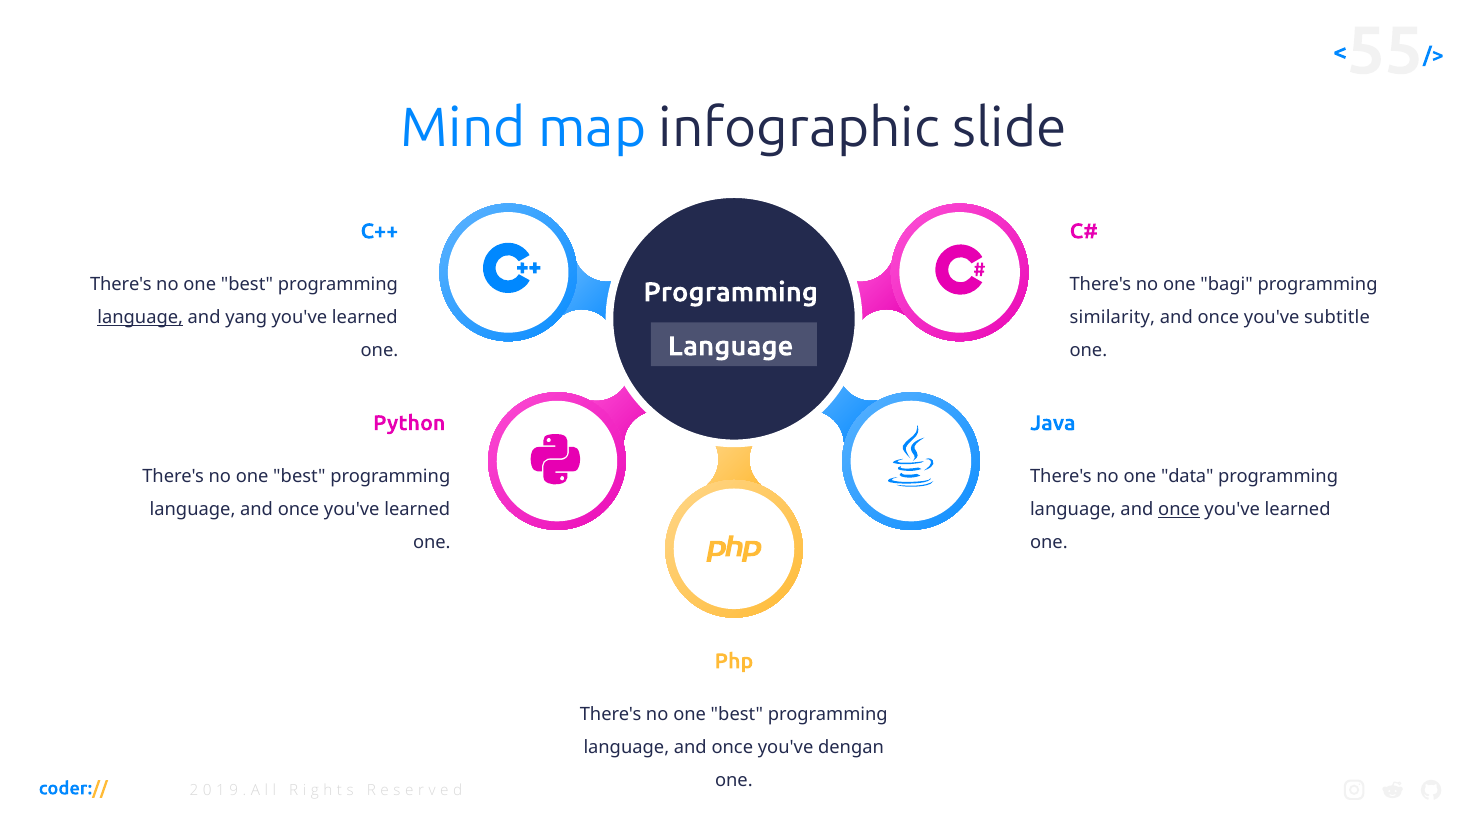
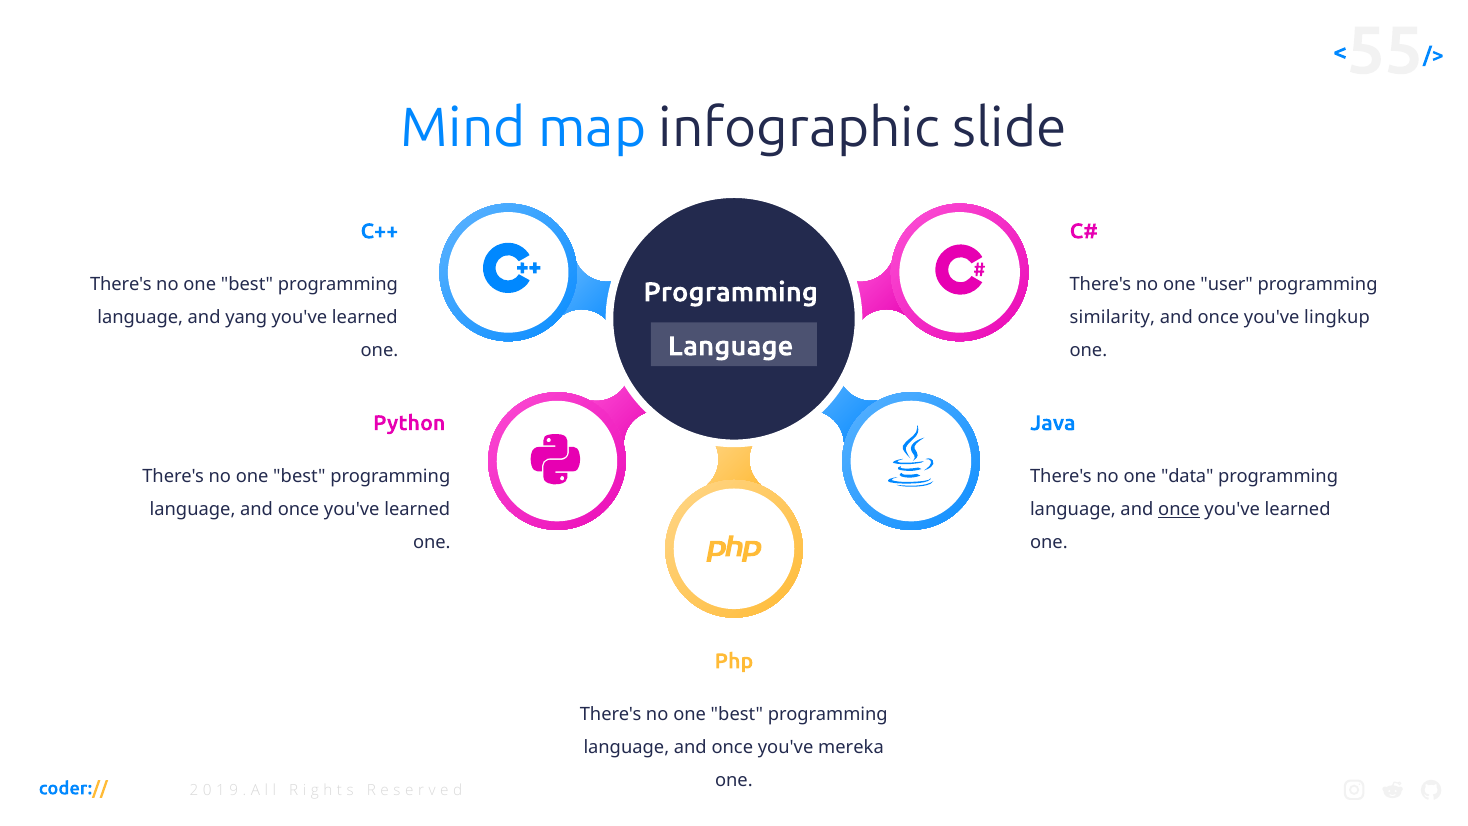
bagi: bagi -> user
language at (140, 318) underline: present -> none
subtitle: subtitle -> lingkup
dengan: dengan -> mereka
